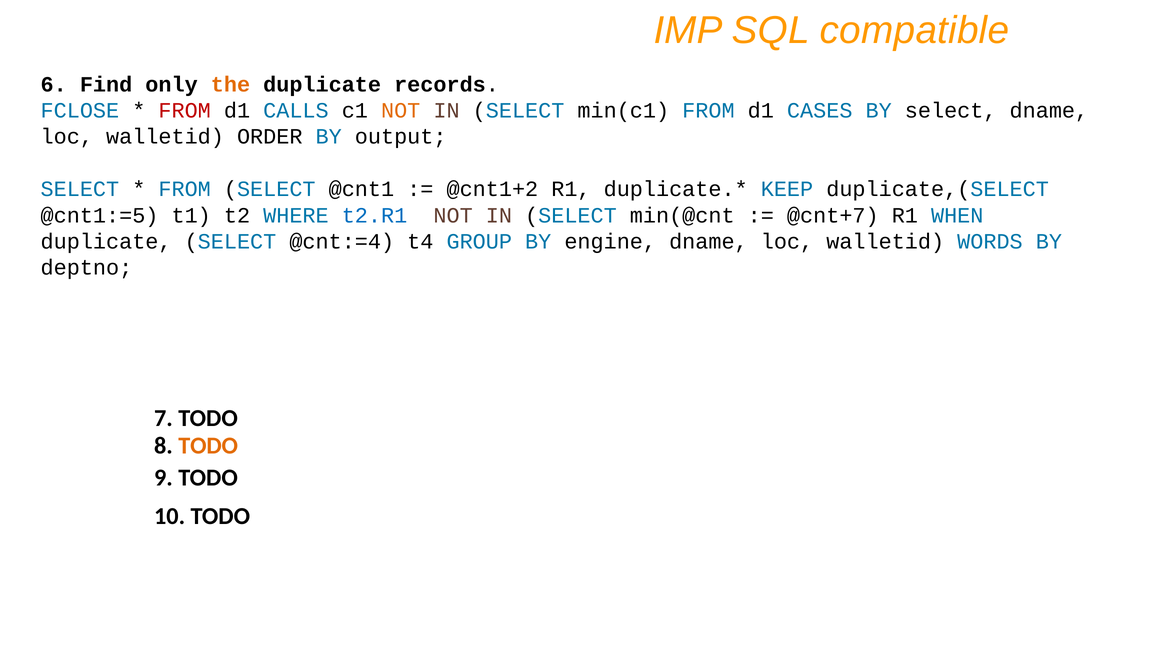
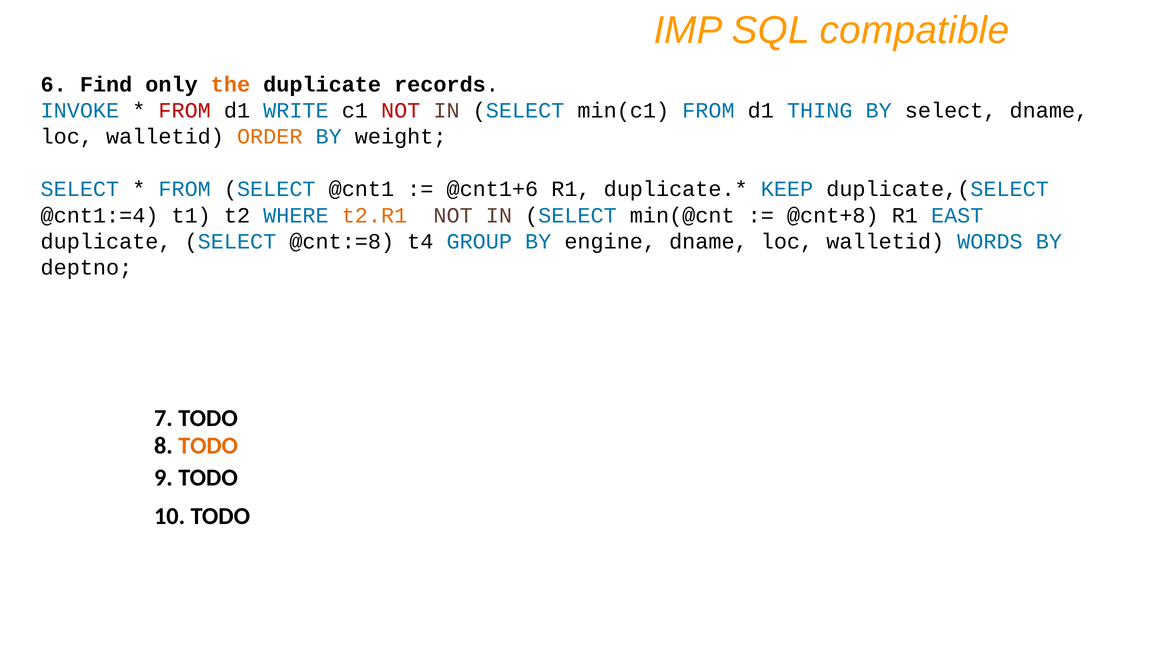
FCLOSE: FCLOSE -> INVOKE
CALLS: CALLS -> WRITE
NOT at (401, 111) colour: orange -> red
CASES: CASES -> THING
ORDER colour: black -> orange
output: output -> weight
@cnt1+2: @cnt1+2 -> @cnt1+6
@cnt1:=5: @cnt1:=5 -> @cnt1:=4
t2.R1 colour: blue -> orange
@cnt+7: @cnt+7 -> @cnt+8
WHEN: WHEN -> EAST
@cnt:=4: @cnt:=4 -> @cnt:=8
